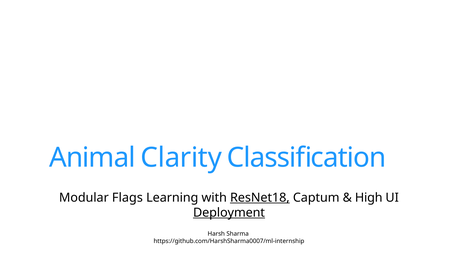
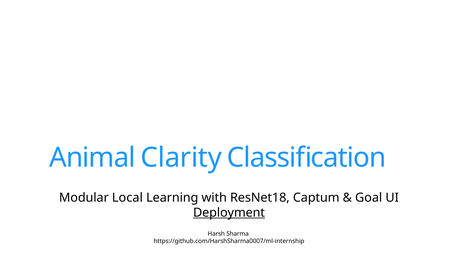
Flags: Flags -> Local
ResNet18 underline: present -> none
High: High -> Goal
